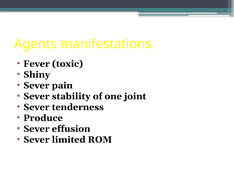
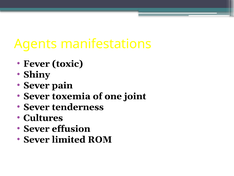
stability: stability -> toxemia
Produce: Produce -> Cultures
